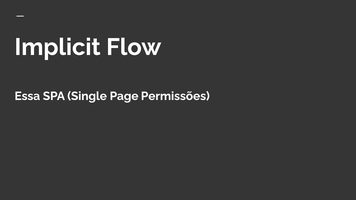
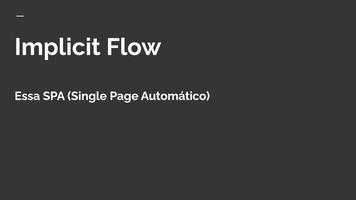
Permissões: Permissões -> Automático
